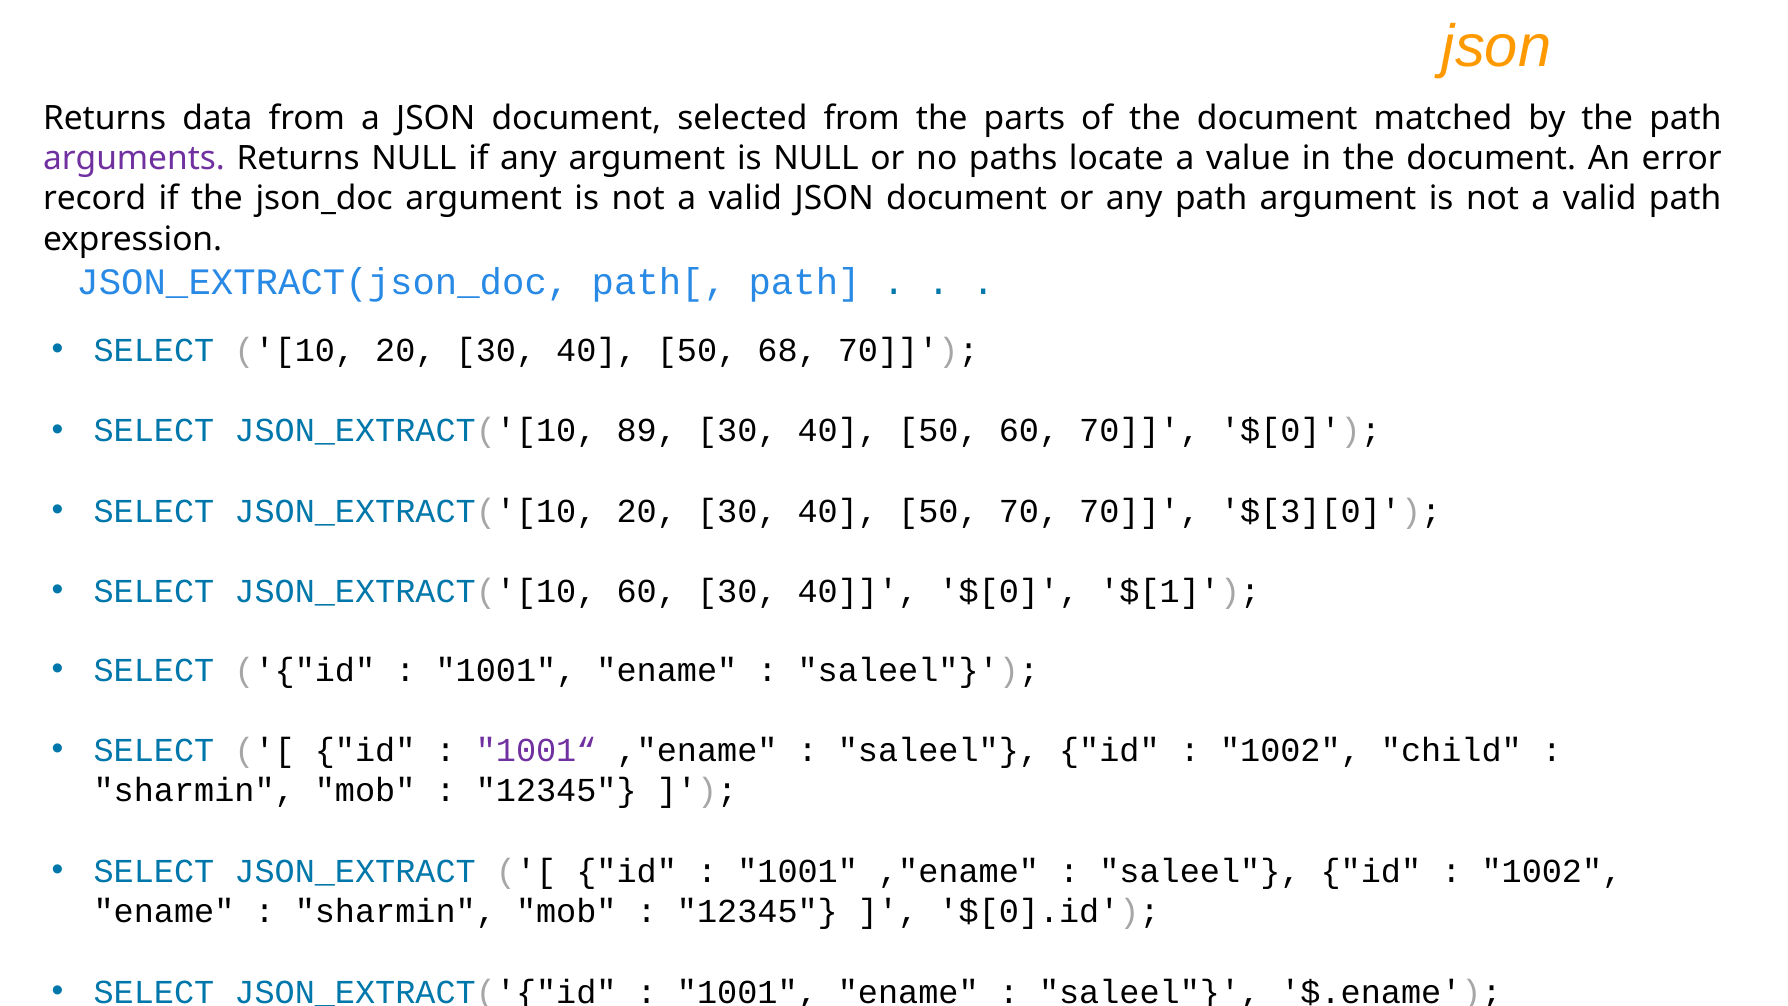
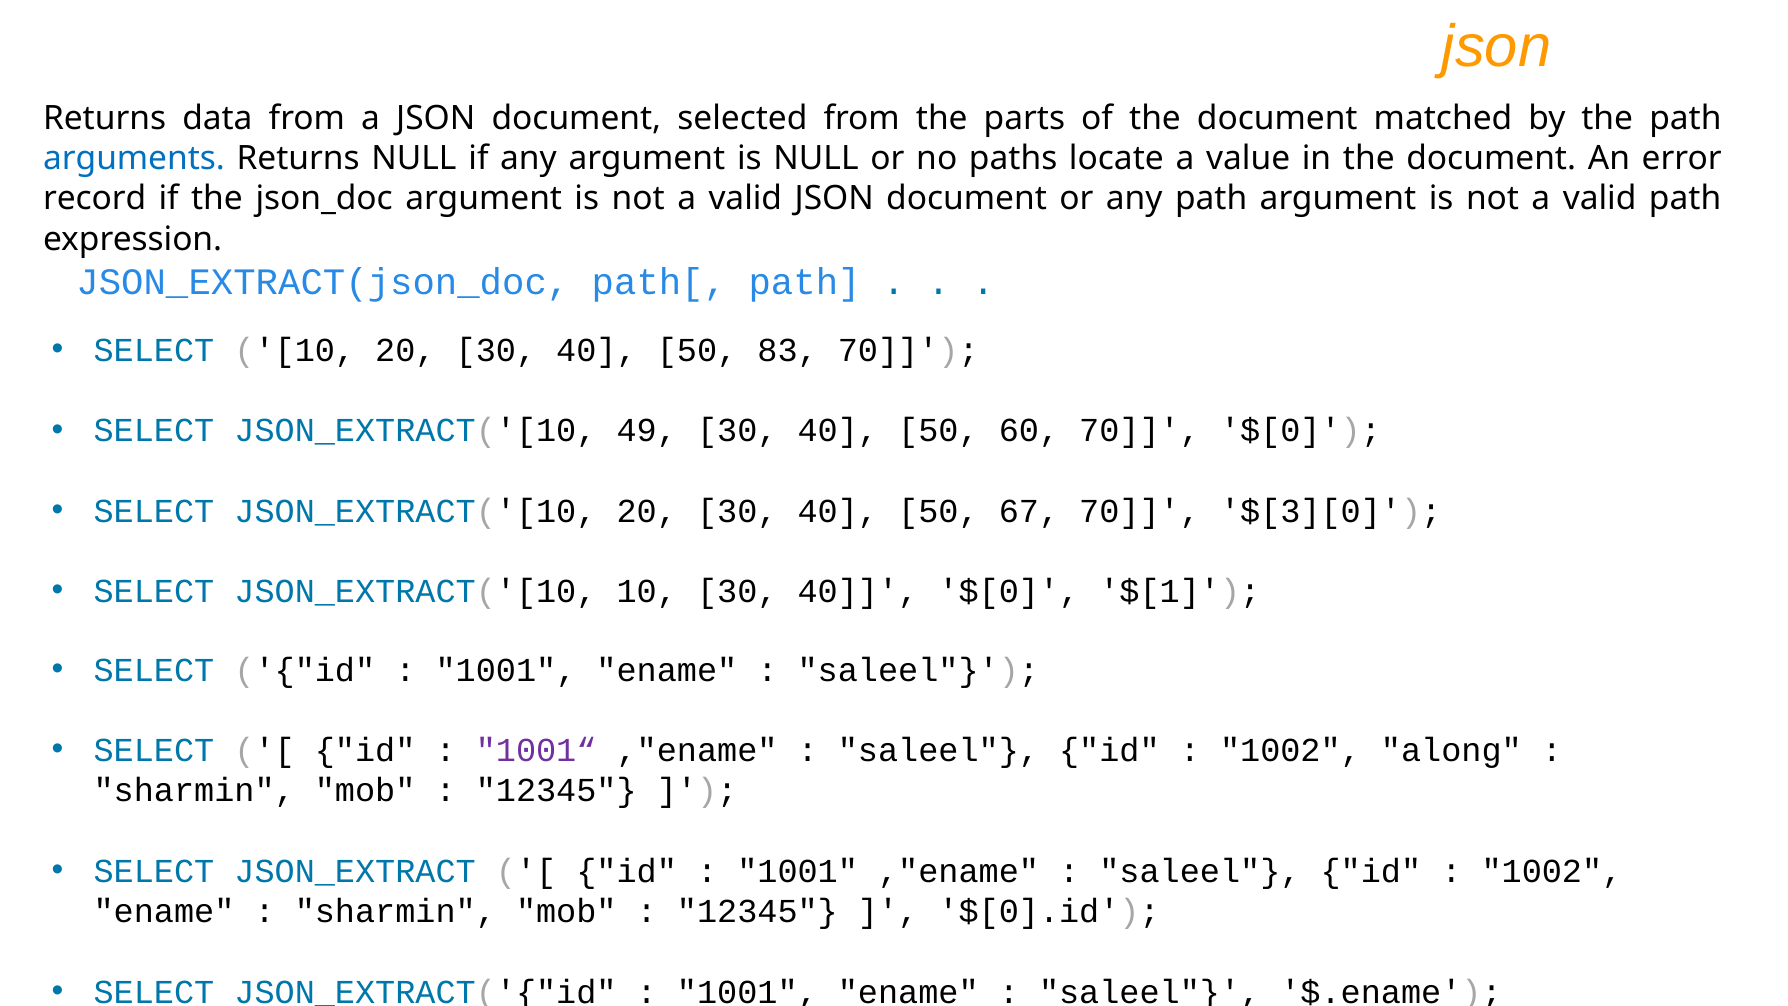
arguments colour: purple -> blue
68: 68 -> 83
89: 89 -> 49
50 70: 70 -> 67
JSON_EXTRACT('[10 60: 60 -> 10
child: child -> along
